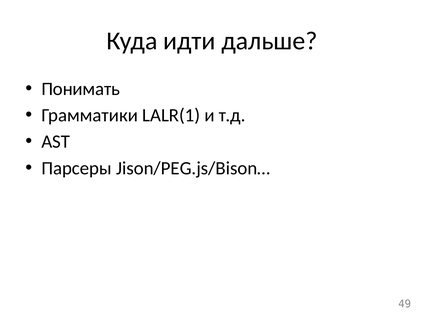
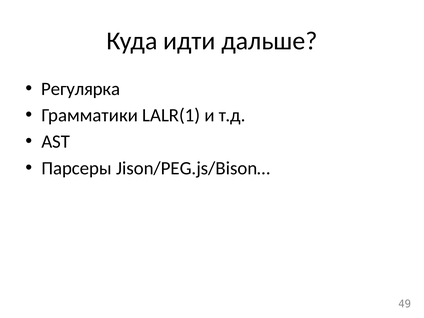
Понимать: Понимать -> Регулярка
